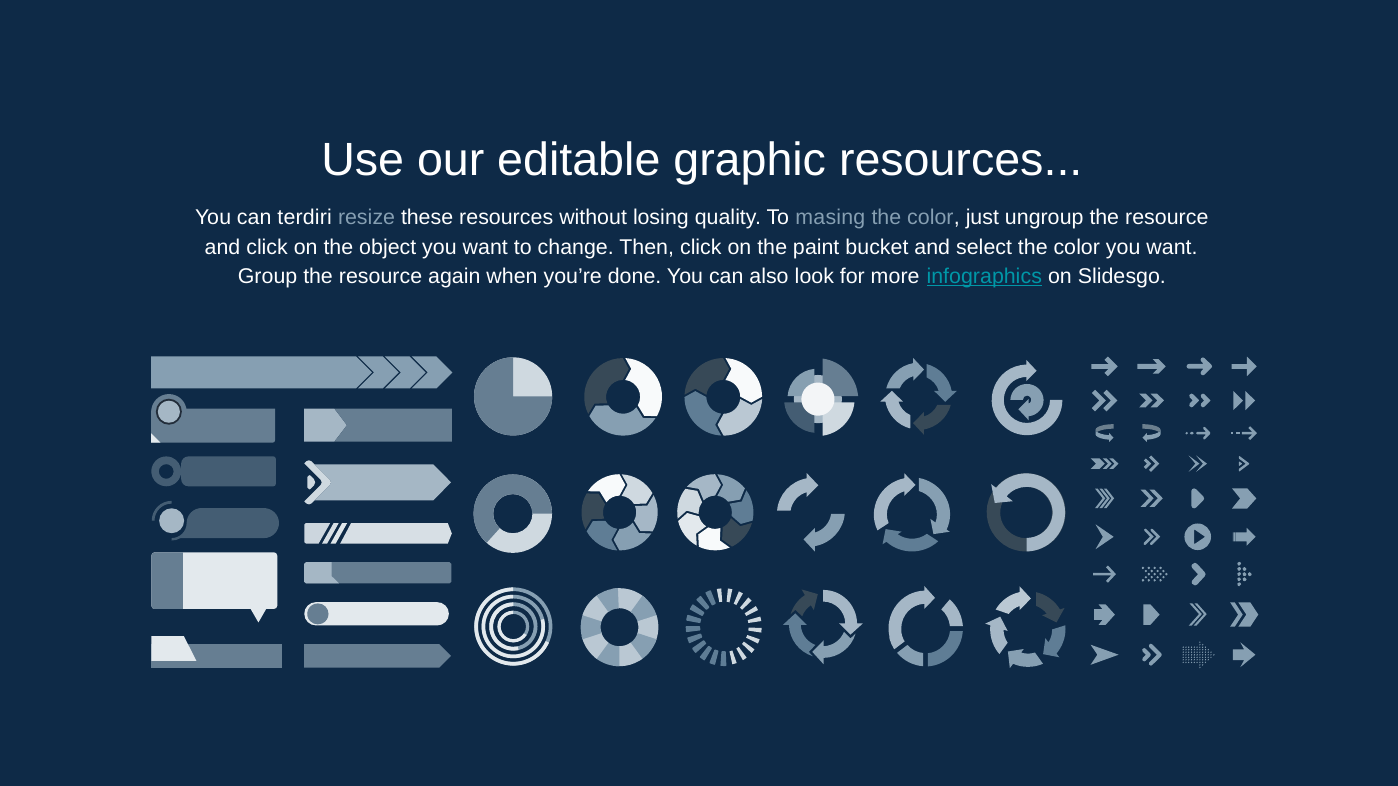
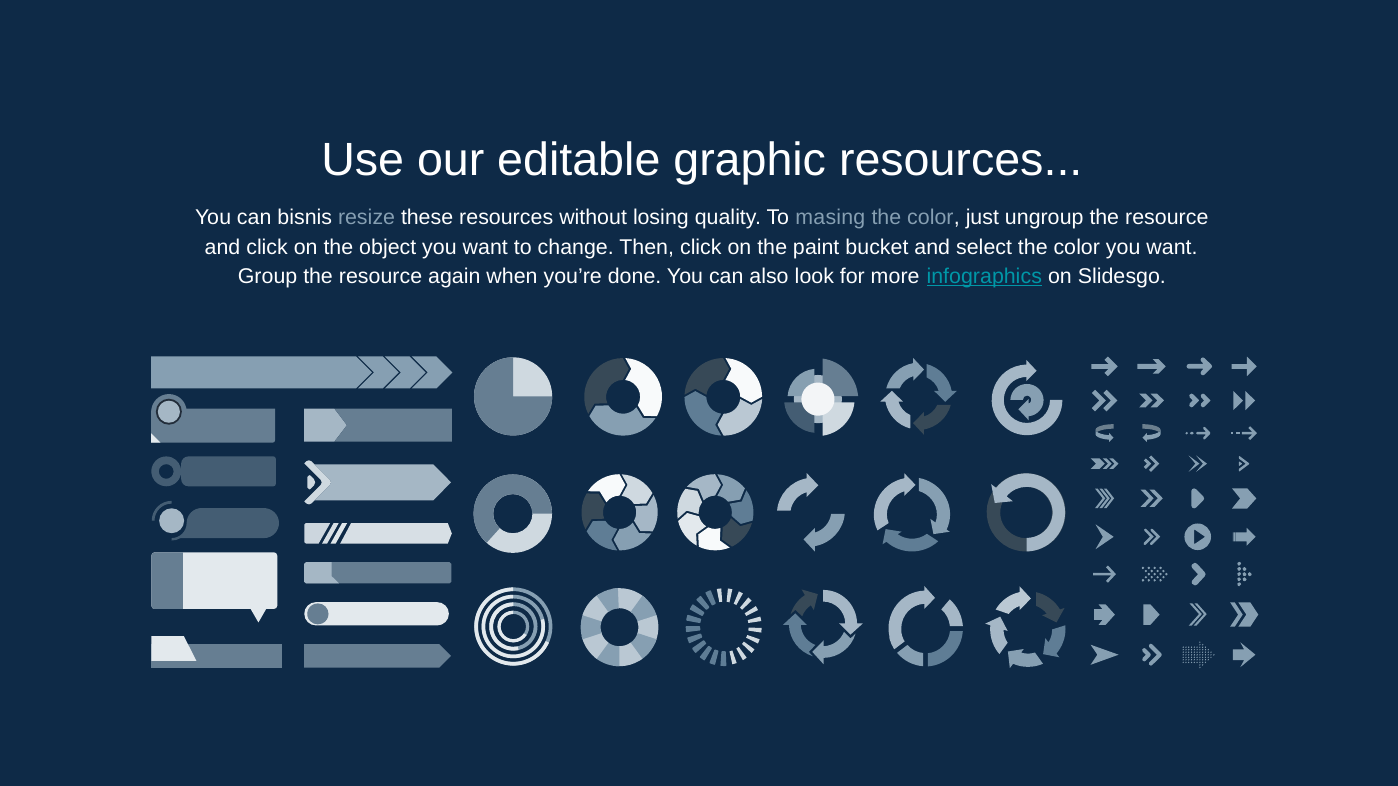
terdiri: terdiri -> bisnis
